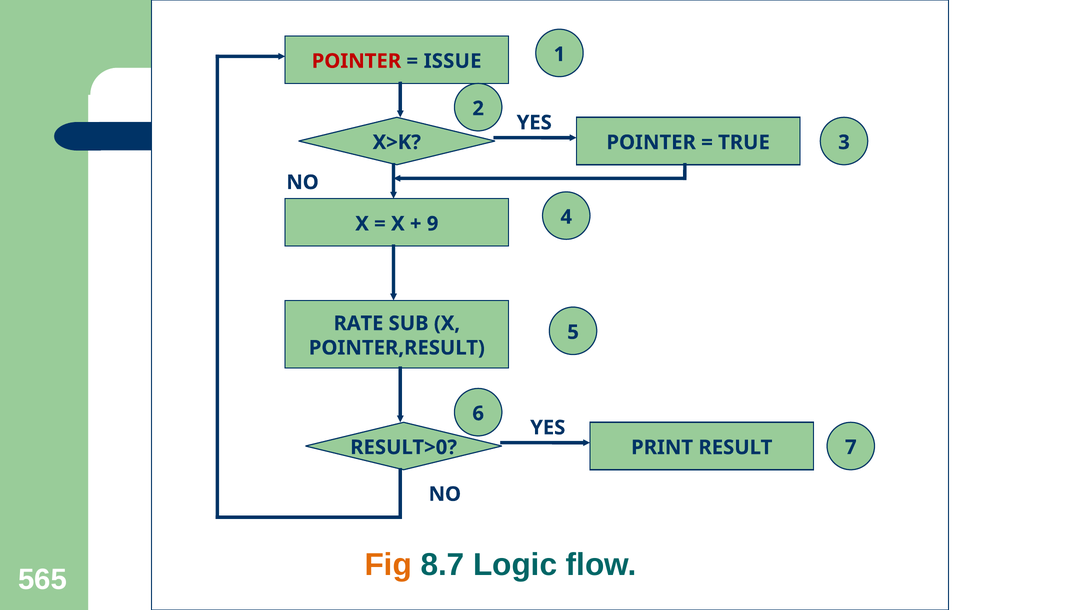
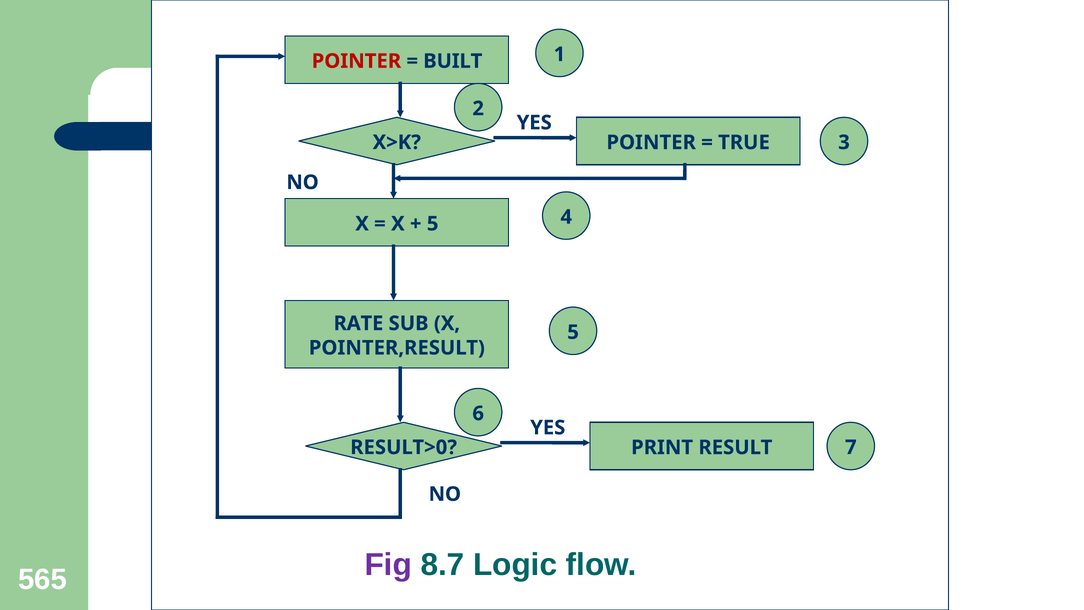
ISSUE: ISSUE -> BUILT
9 at (433, 224): 9 -> 5
Fig colour: orange -> purple
